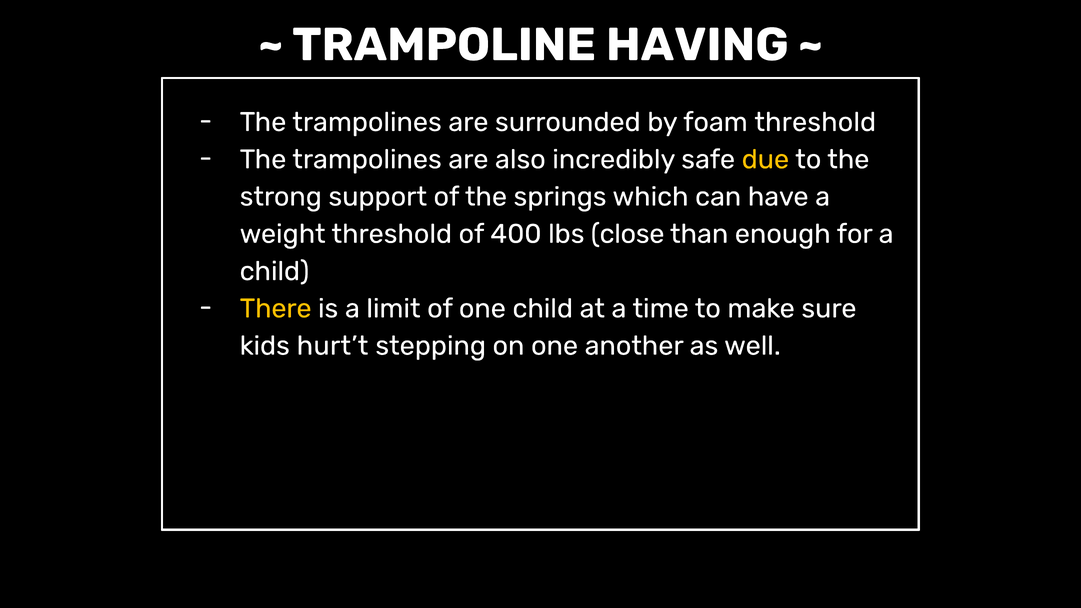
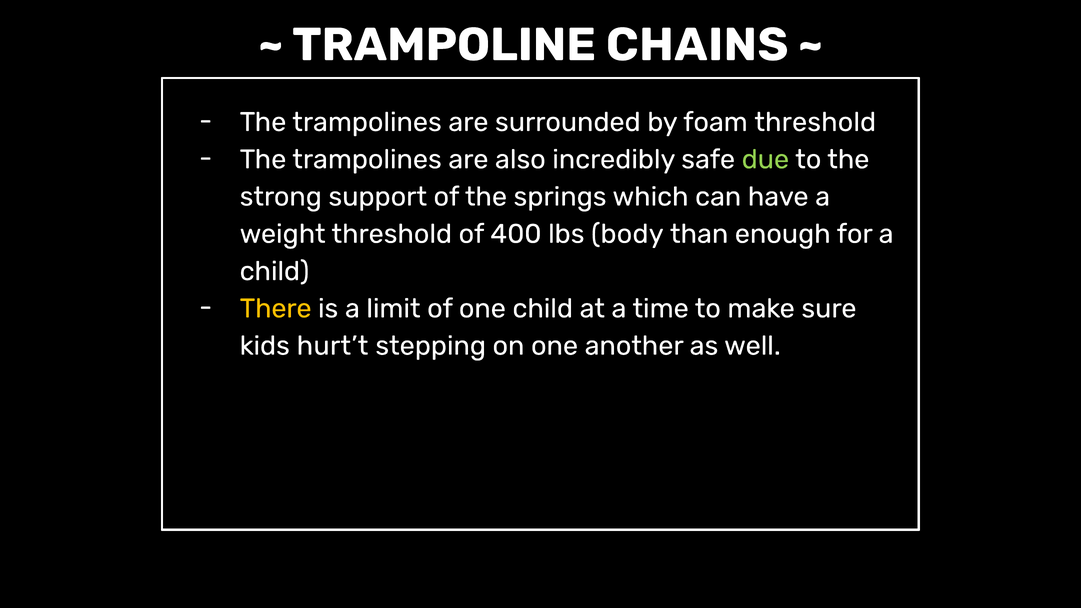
HAVING: HAVING -> CHAINS
due colour: yellow -> light green
close: close -> body
